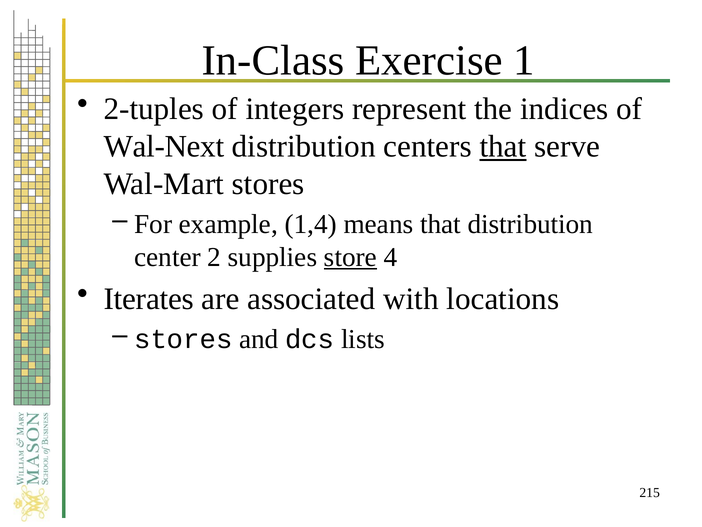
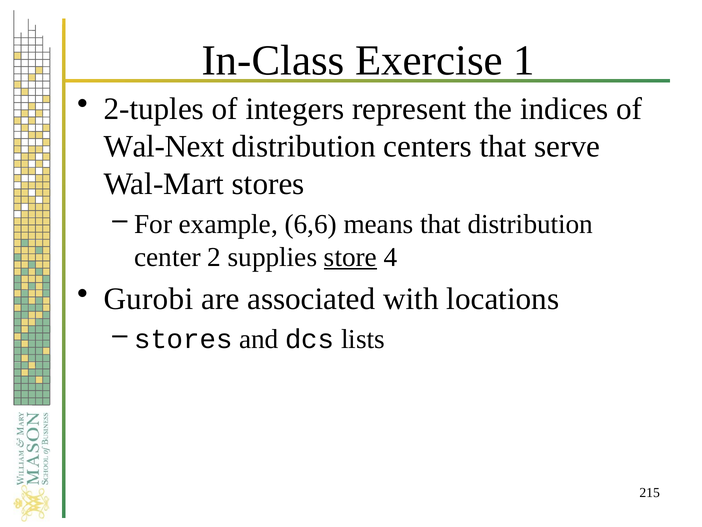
that at (503, 146) underline: present -> none
1,4: 1,4 -> 6,6
Iterates: Iterates -> Gurobi
